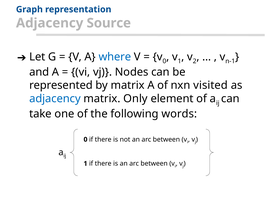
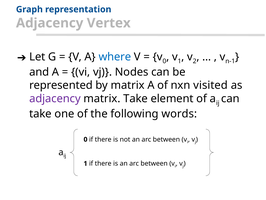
Source: Source -> Vertex
adjacency at (55, 98) colour: blue -> purple
matrix Only: Only -> Take
